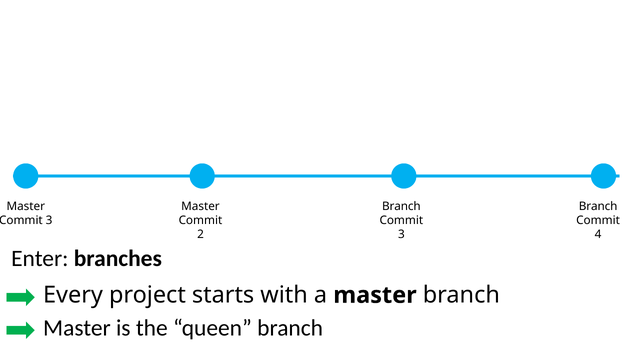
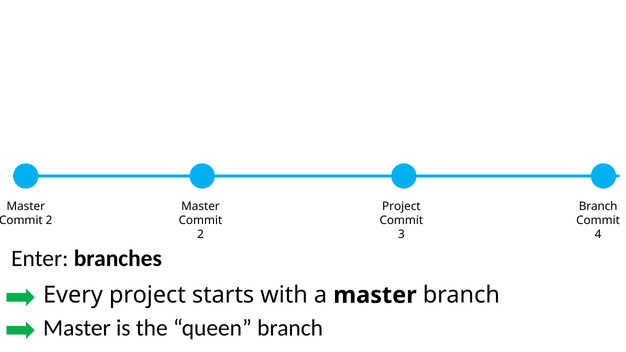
Branch at (401, 206): Branch -> Project
3 at (49, 220): 3 -> 2
